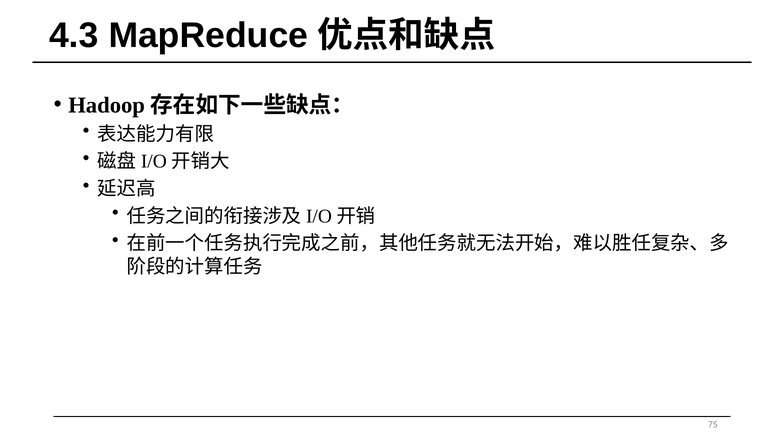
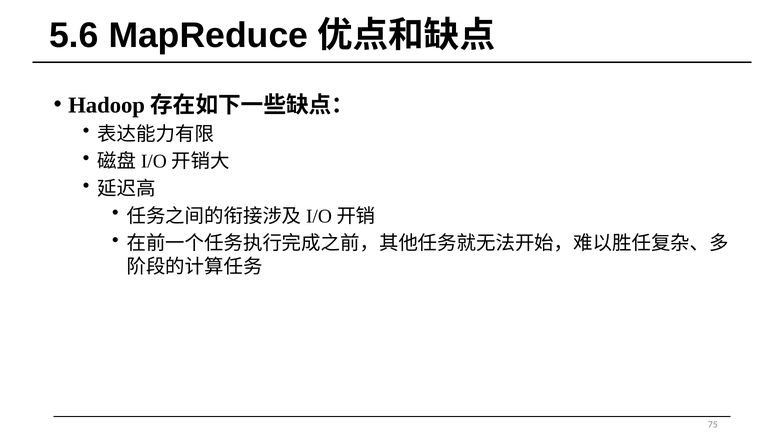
4.3: 4.3 -> 5.6
